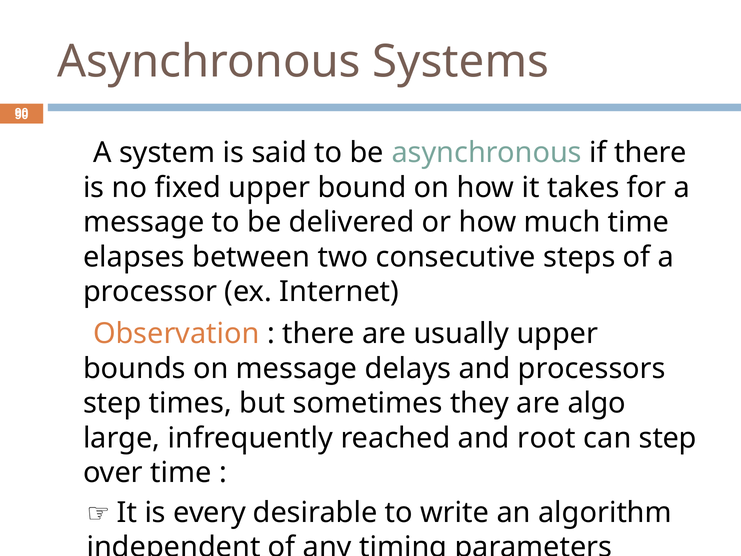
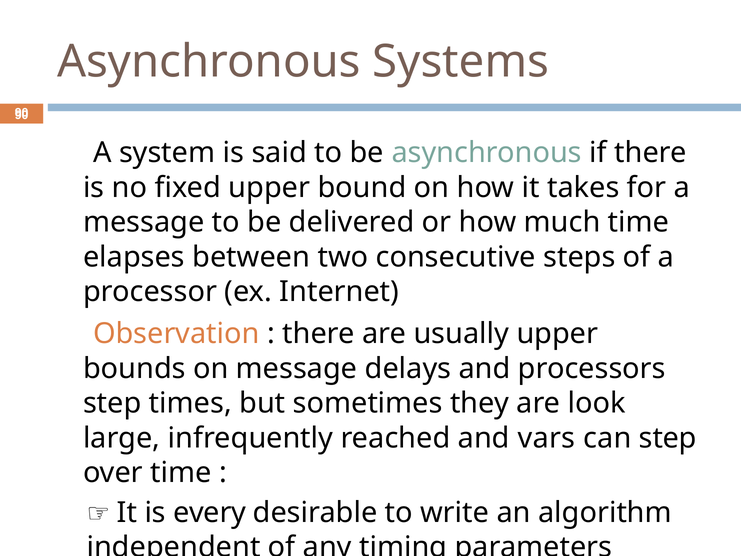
algo: algo -> look
root: root -> vars
